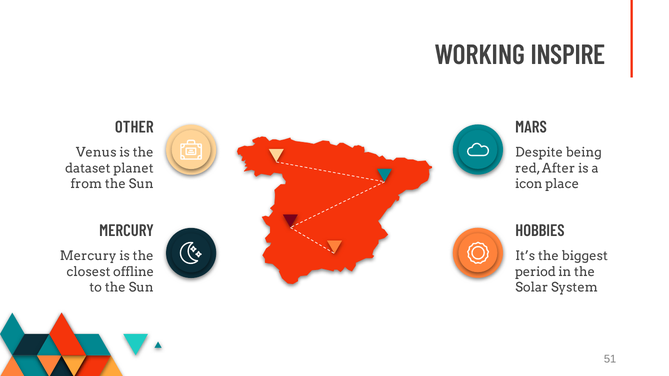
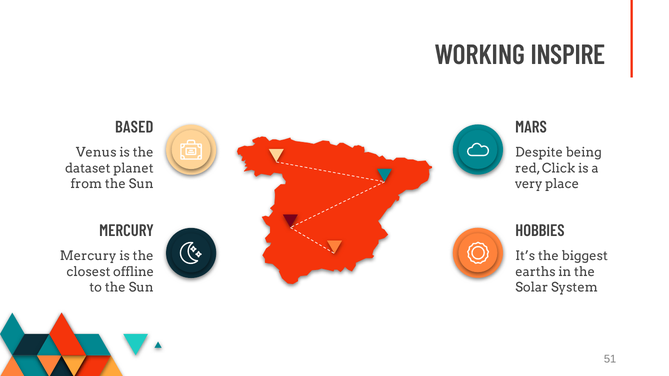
OTHER: OTHER -> BASED
After: After -> Click
icon: icon -> very
period: period -> earths
